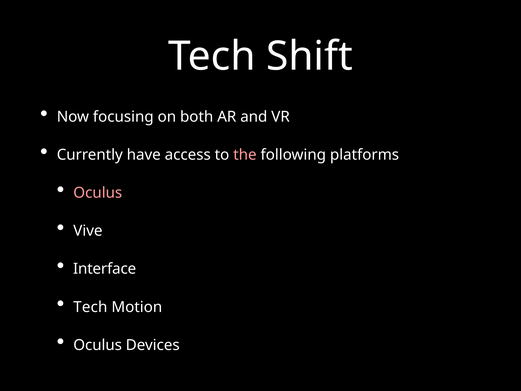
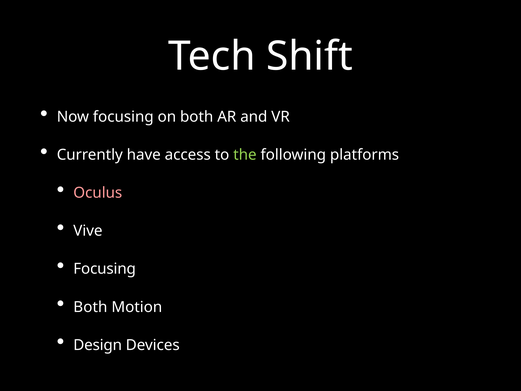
the colour: pink -> light green
Interface at (105, 269): Interface -> Focusing
Tech at (90, 307): Tech -> Both
Oculus at (98, 345): Oculus -> Design
